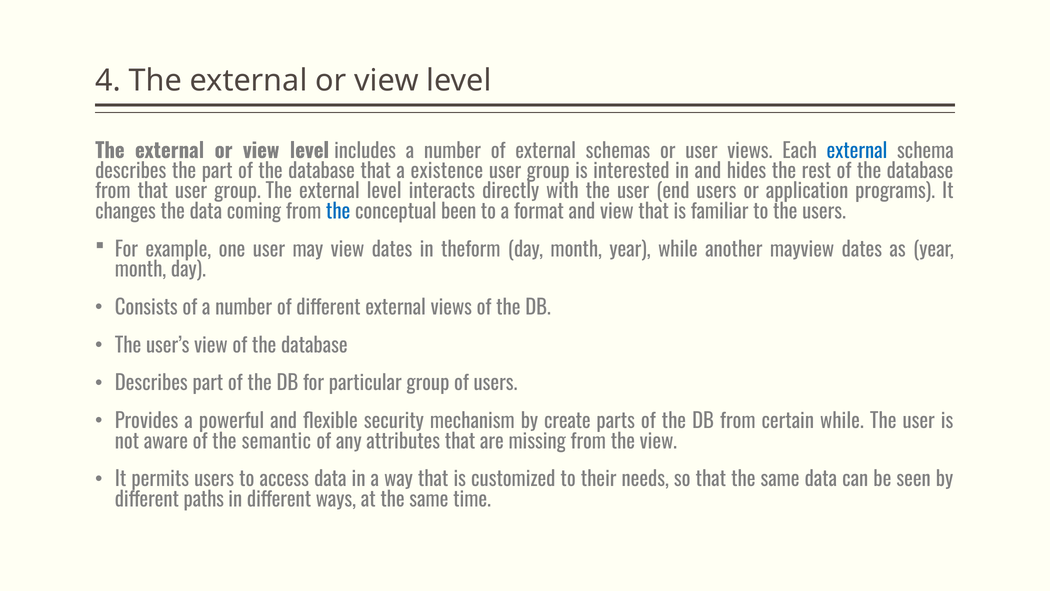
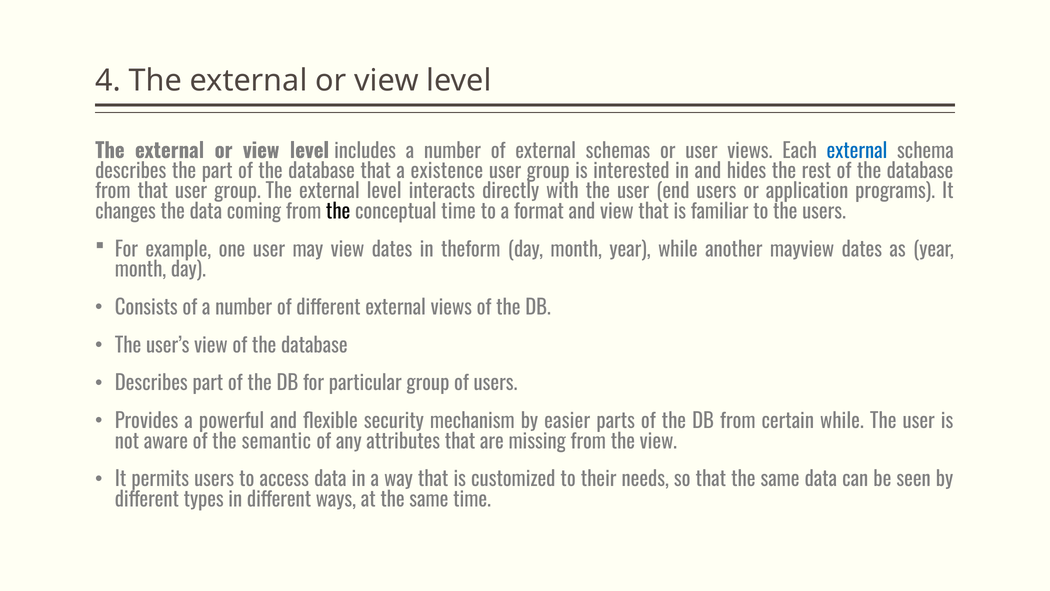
the at (338, 212) colour: blue -> black
conceptual been: been -> time
create: create -> easier
paths: paths -> types
